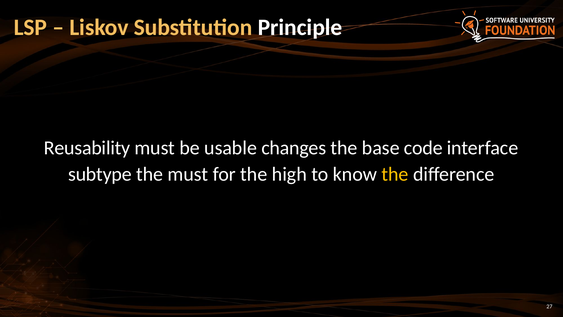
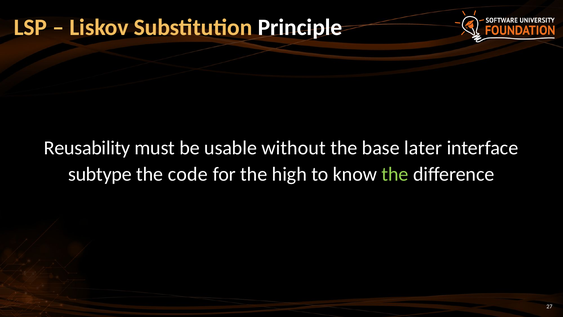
changes: changes -> without
code: code -> later
the must: must -> code
the at (395, 174) colour: yellow -> light green
